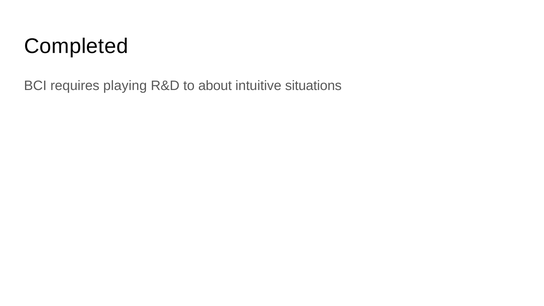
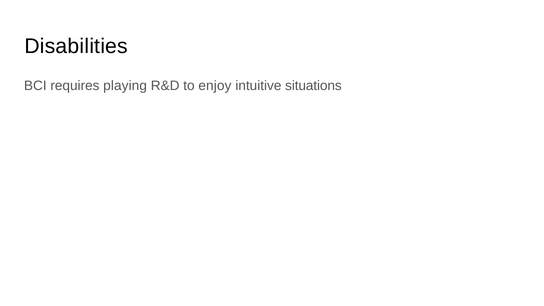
Completed: Completed -> Disabilities
about: about -> enjoy
